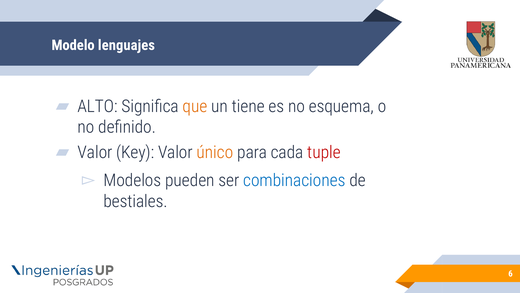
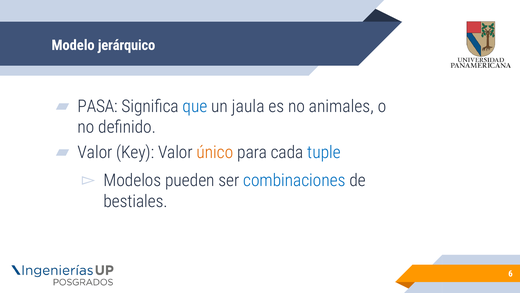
lenguajes: lenguajes -> jerárquico
ALTO: ALTO -> PASA
que colour: orange -> blue
tiene: tiene -> jaula
esquema: esquema -> animales
tuple colour: red -> blue
